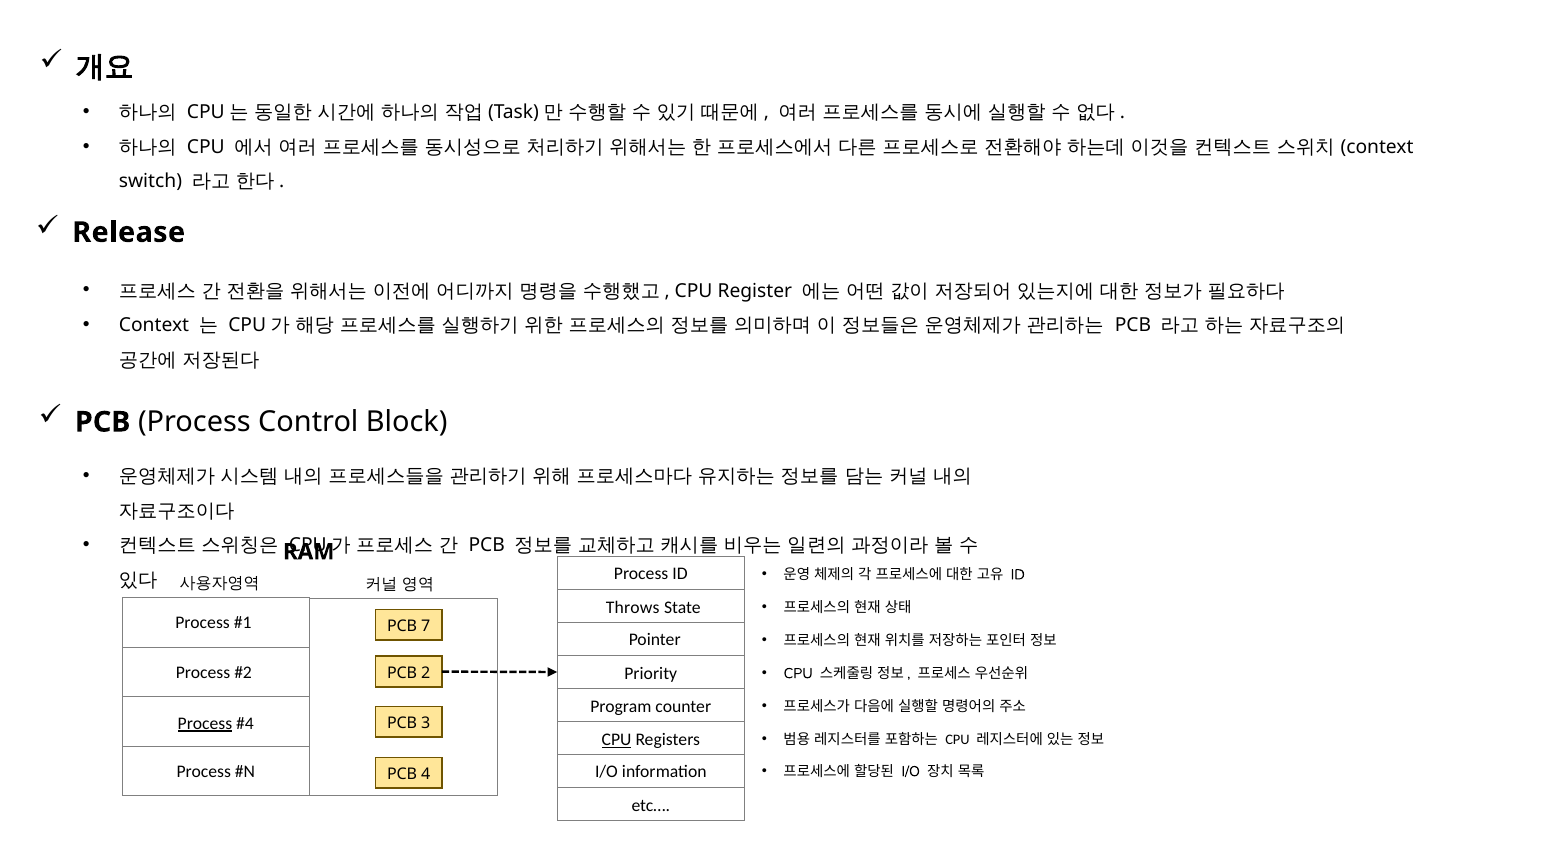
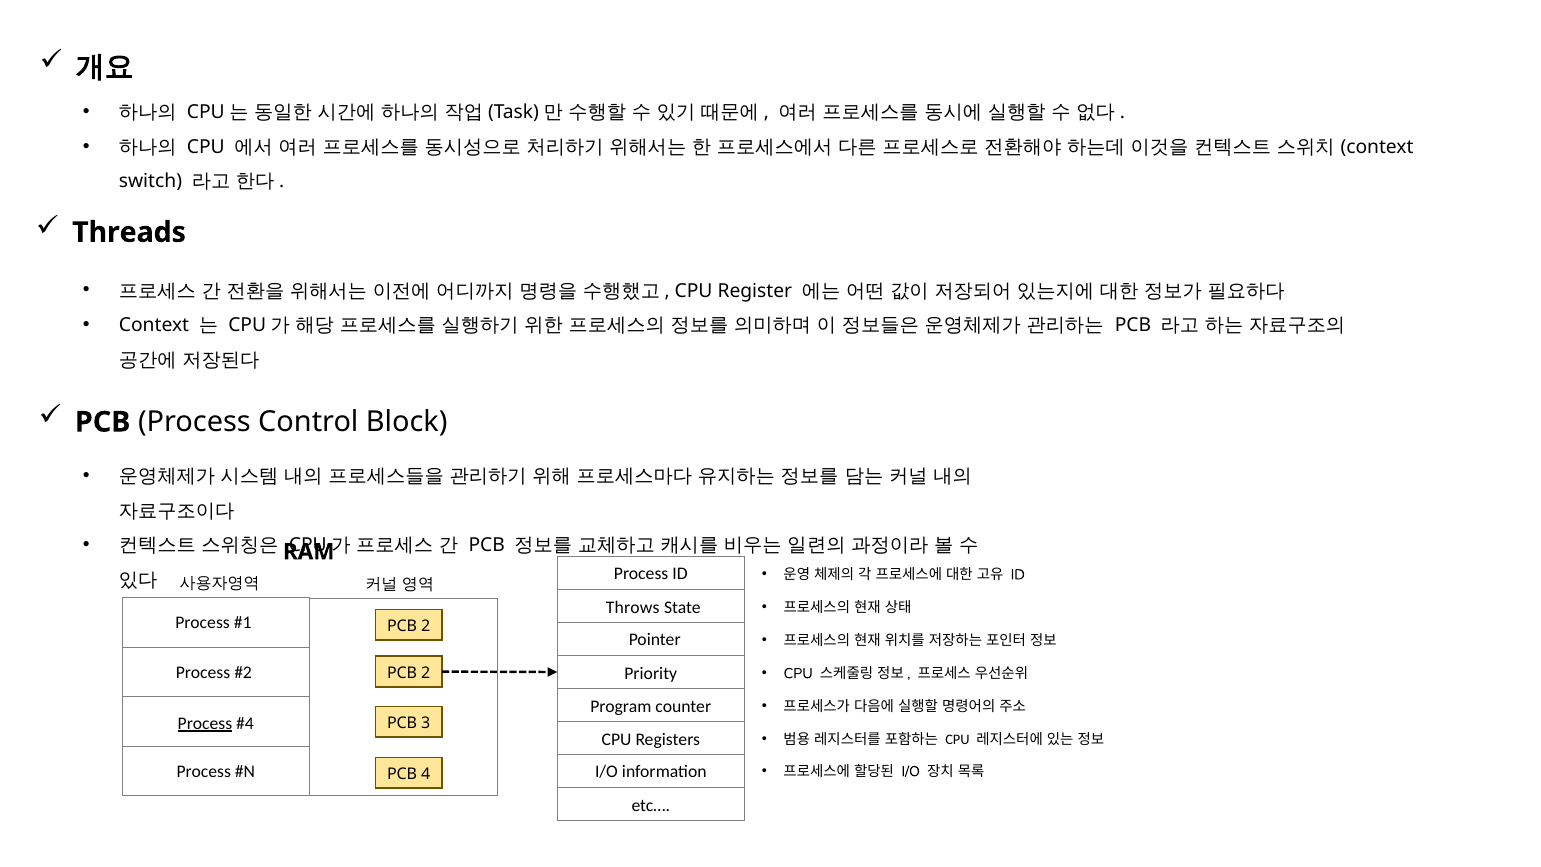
Release: Release -> Threads
7 at (426, 626): 7 -> 2
CPU at (617, 739) underline: present -> none
